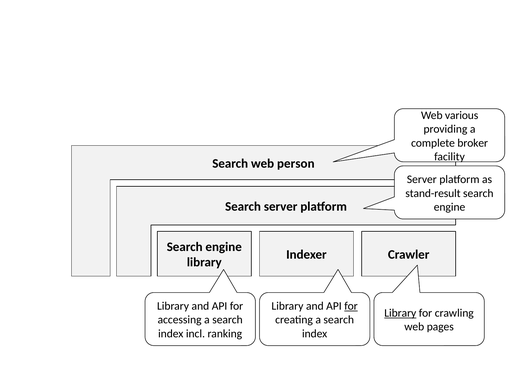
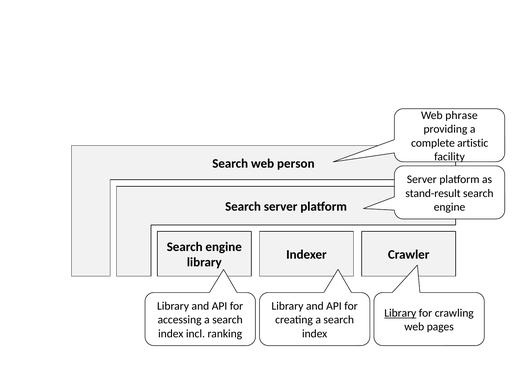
various: various -> phrase
broker: broker -> artistic
for at (351, 306) underline: present -> none
